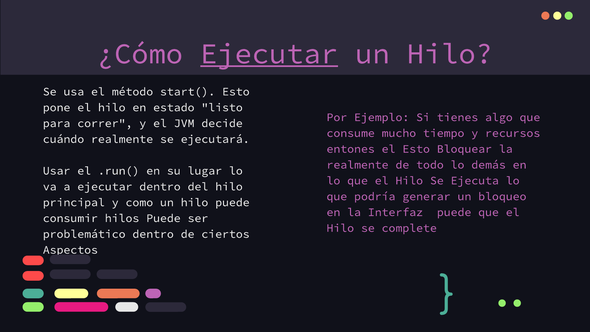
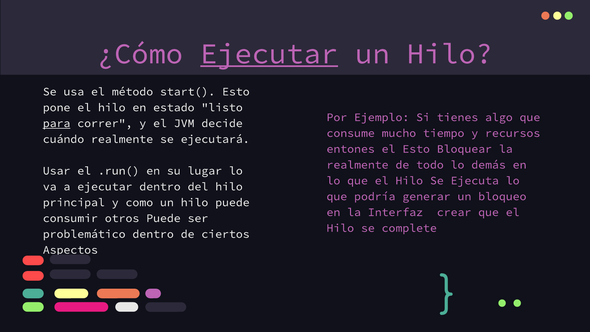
para underline: none -> present
Interfaz puede: puede -> crear
hilos: hilos -> otros
